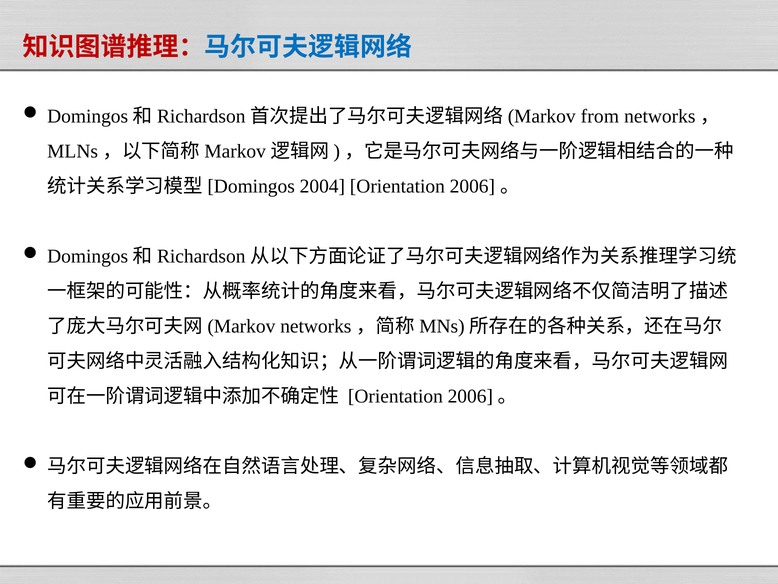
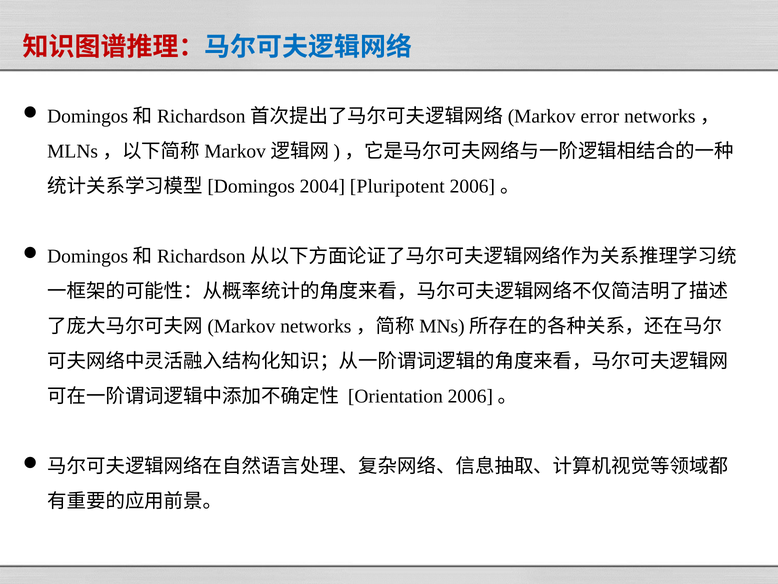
from: from -> error
2004 Orientation: Orientation -> Pluripotent
